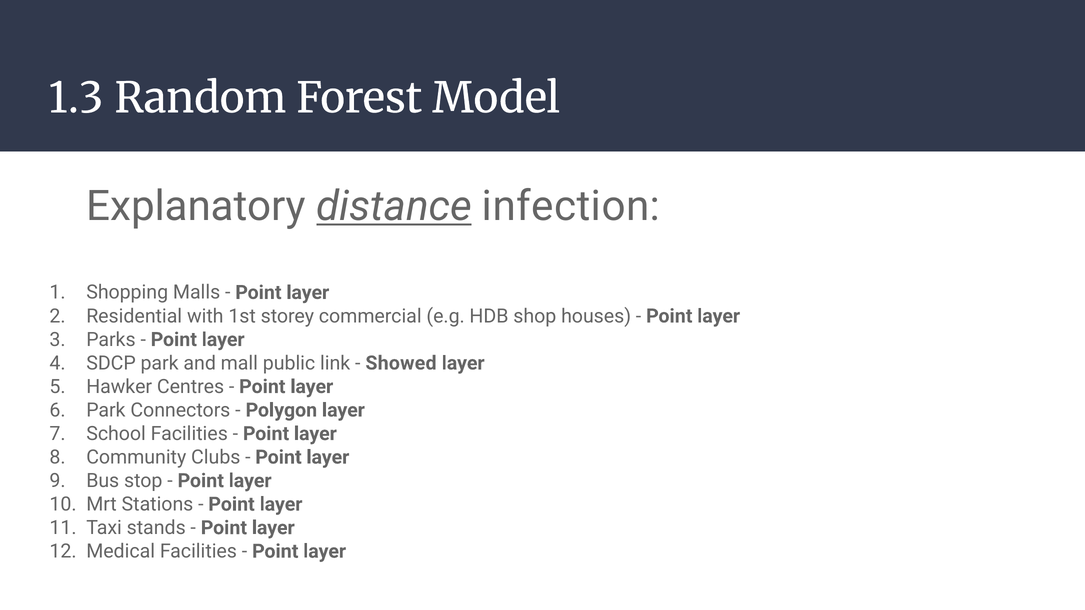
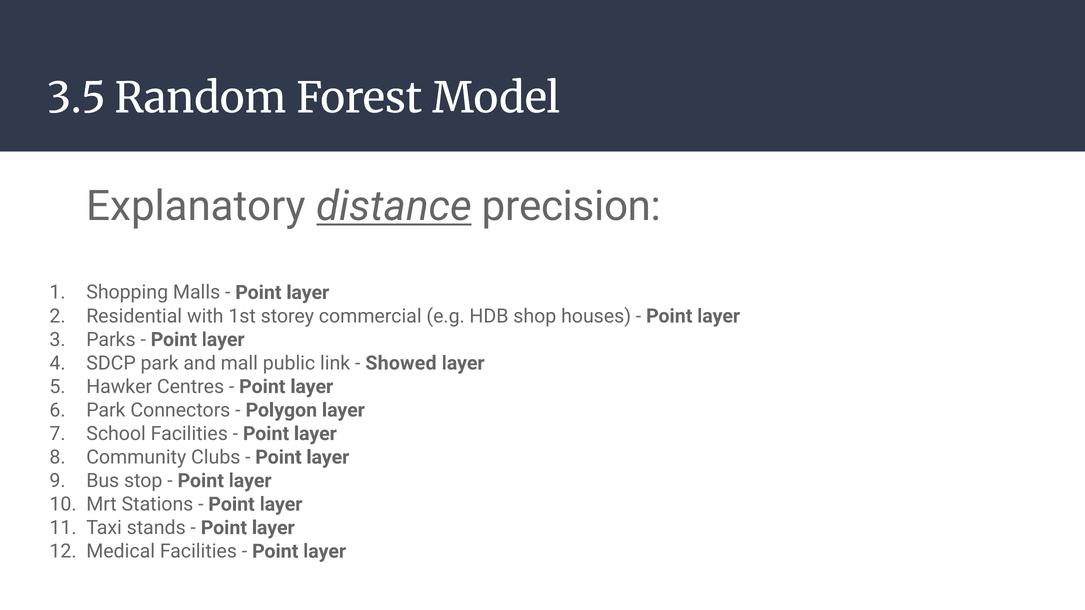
1.3: 1.3 -> 3.5
infection: infection -> precision
